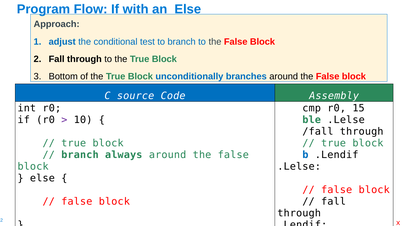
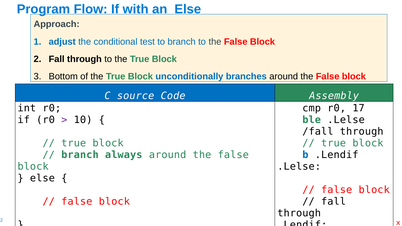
15: 15 -> 17
